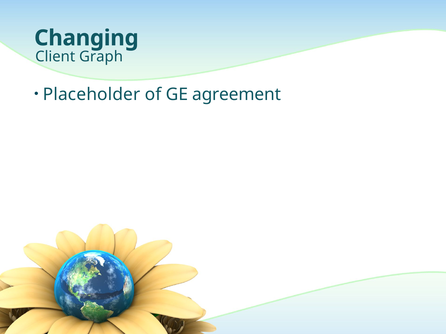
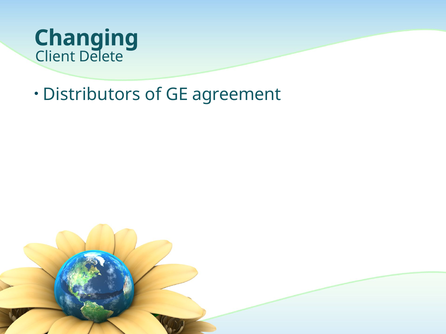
Graph: Graph -> Delete
Placeholder: Placeholder -> Distributors
